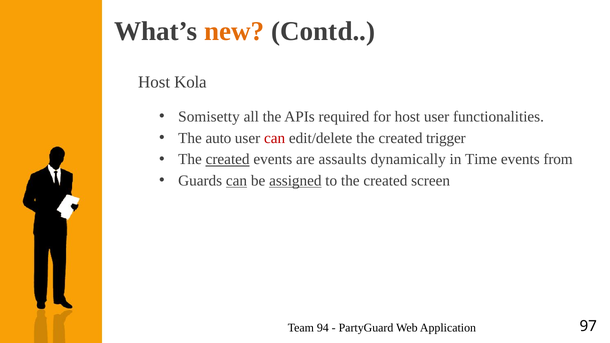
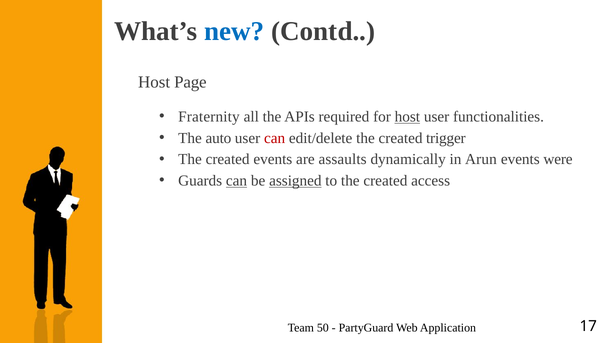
new colour: orange -> blue
Kola: Kola -> Page
Somisetty: Somisetty -> Fraternity
host at (407, 117) underline: none -> present
created at (228, 159) underline: present -> none
Time: Time -> Arun
from: from -> were
screen: screen -> access
94: 94 -> 50
97: 97 -> 17
